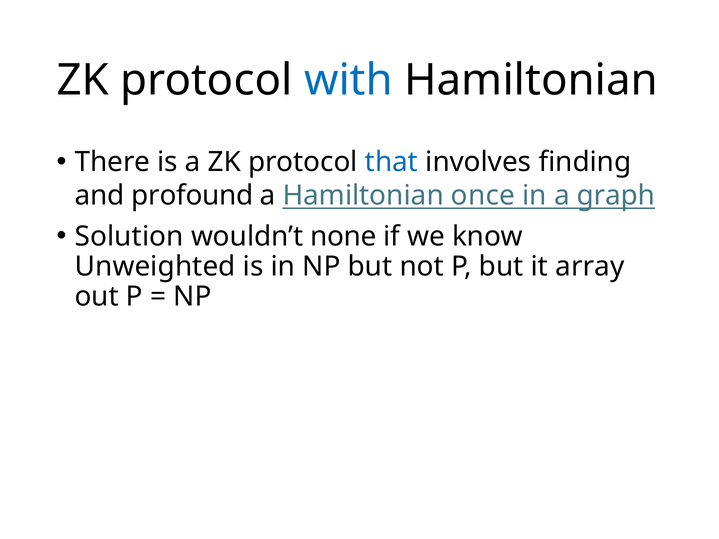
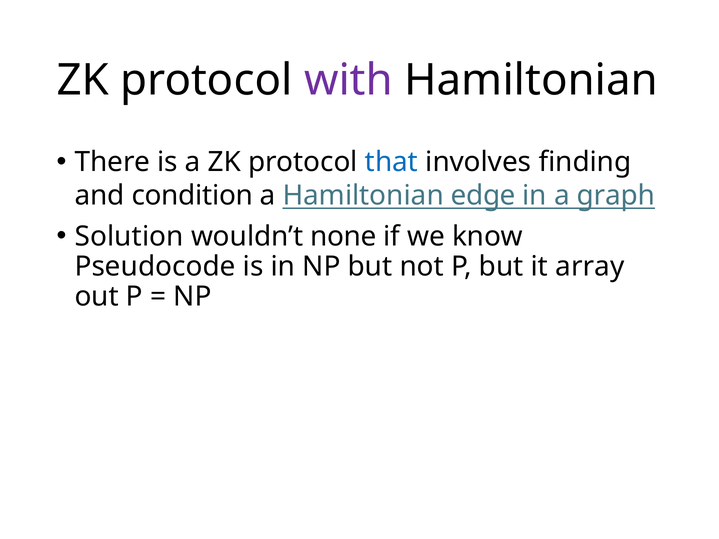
with colour: blue -> purple
profound: profound -> condition
once: once -> edge
Unweighted: Unweighted -> Pseudocode
